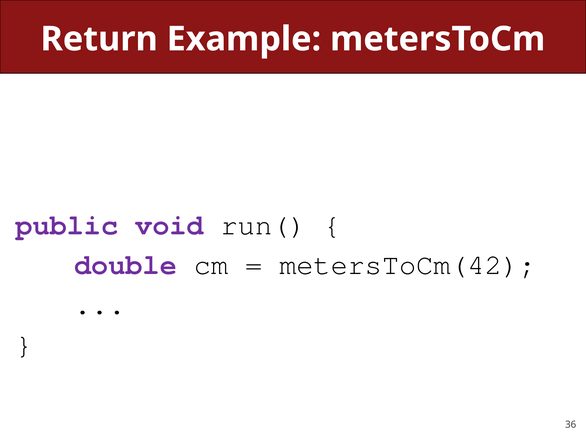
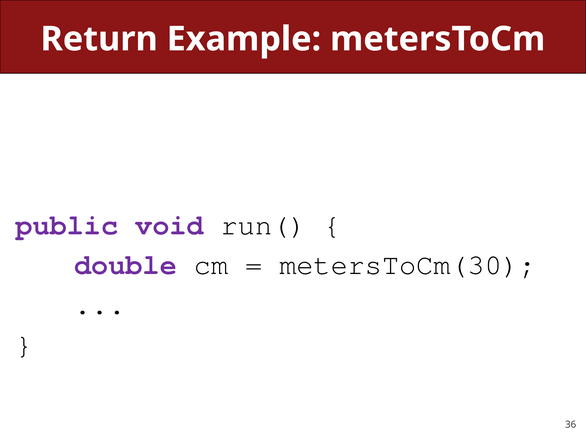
metersToCm(42: metersToCm(42 -> metersToCm(30
